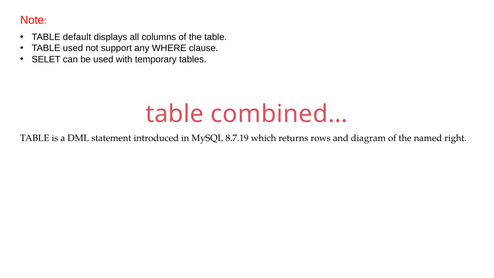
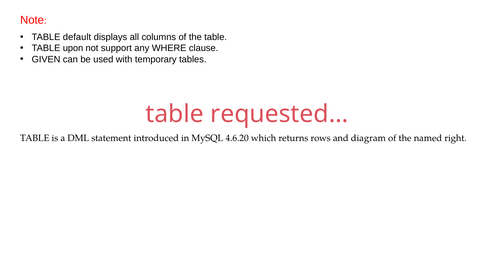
TABLE used: used -> upon
SELET: SELET -> GIVEN
combined…: combined… -> requested…
8.7.19: 8.7.19 -> 4.6.20
